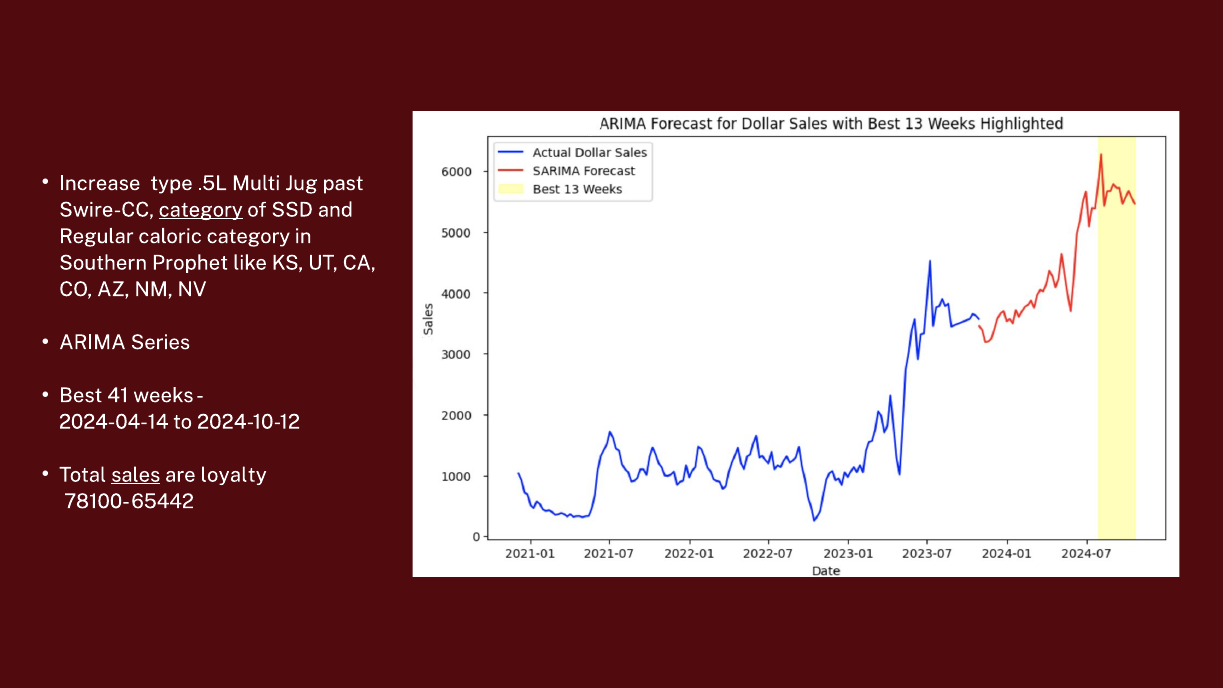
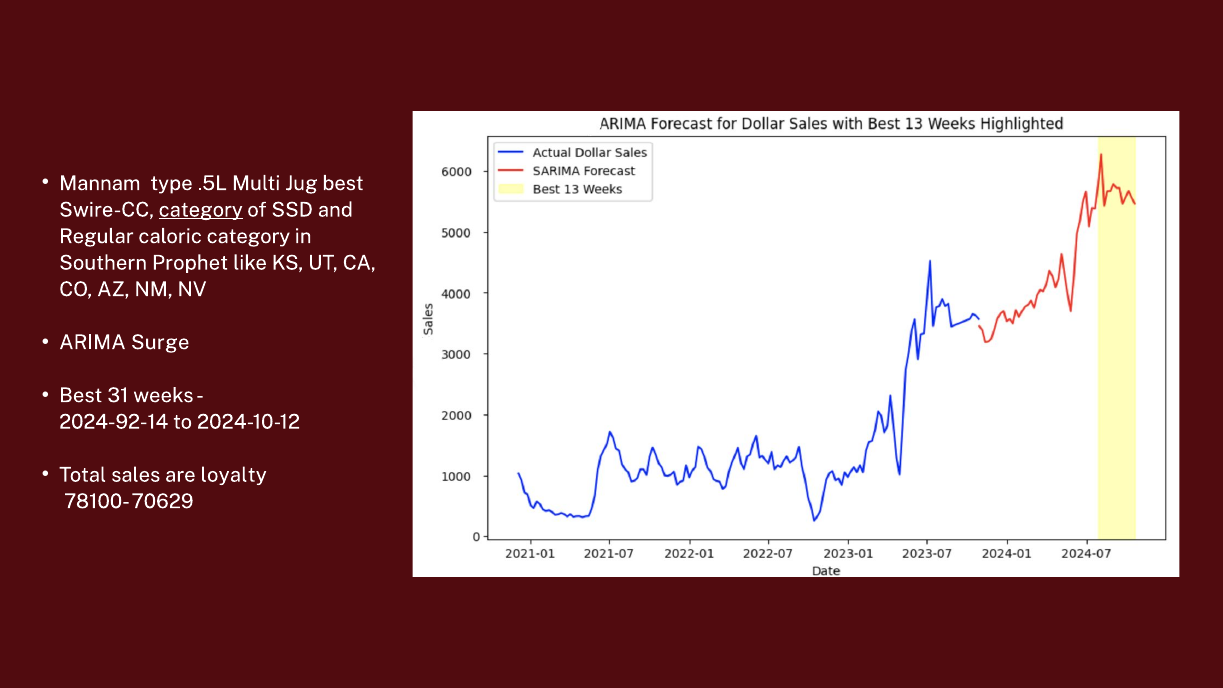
Increase: Increase -> Mannam
Jug past: past -> best
Series: Series -> Surge
41: 41 -> 31
2024-04-14: 2024-04-14 -> 2024-92-14
sales underline: present -> none
65442: 65442 -> 70629
